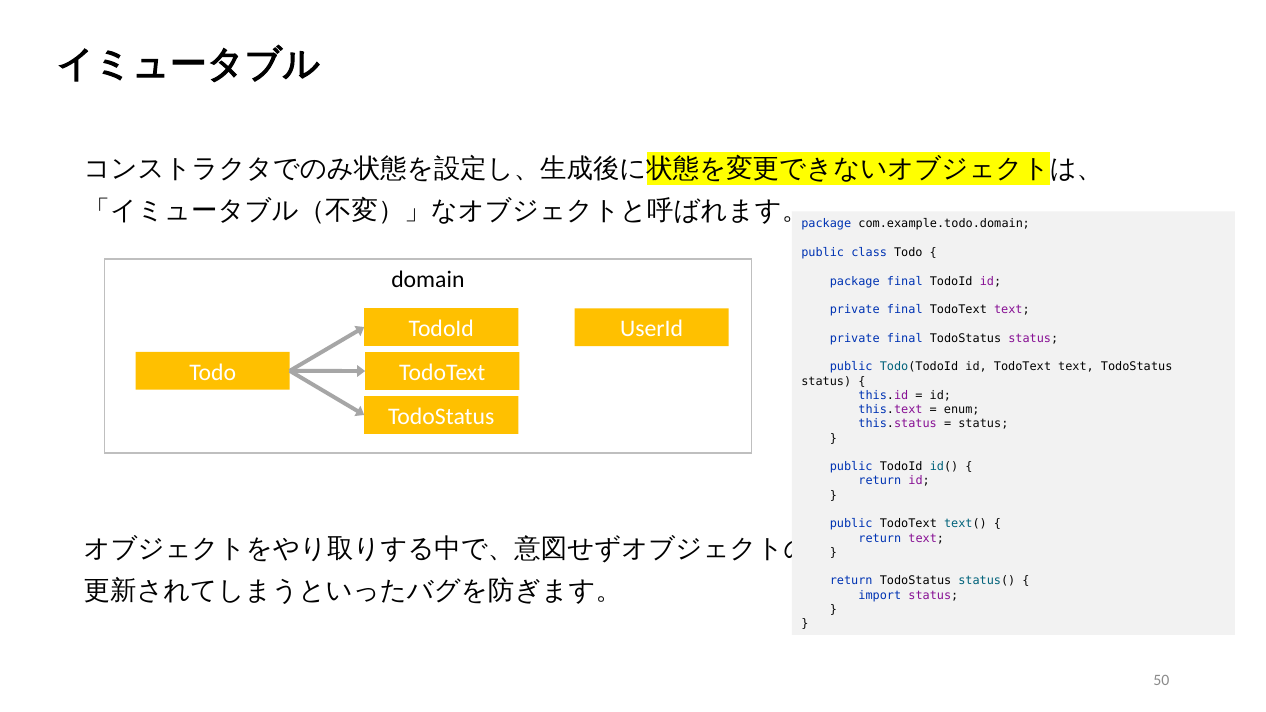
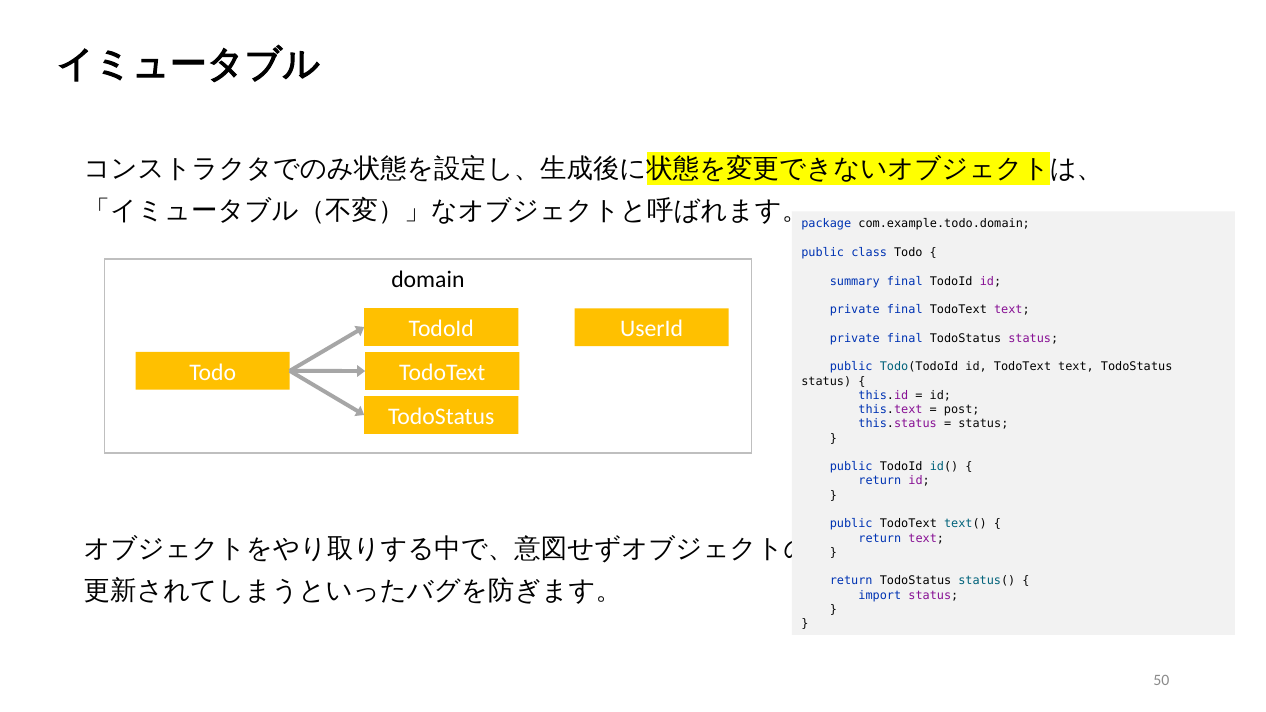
package at (855, 281): package -> summary
enum: enum -> post
